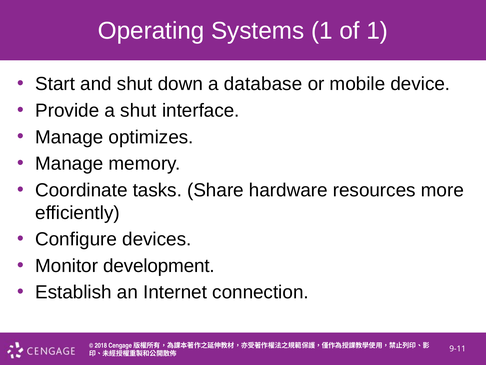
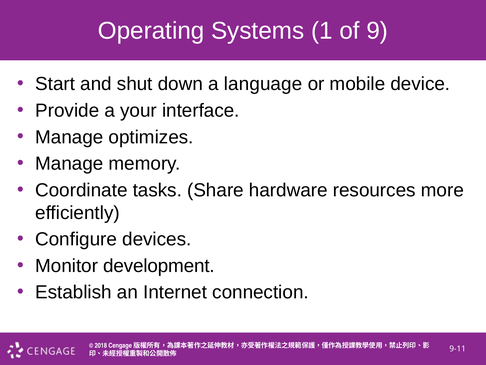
of 1: 1 -> 9
database: database -> language
a shut: shut -> your
